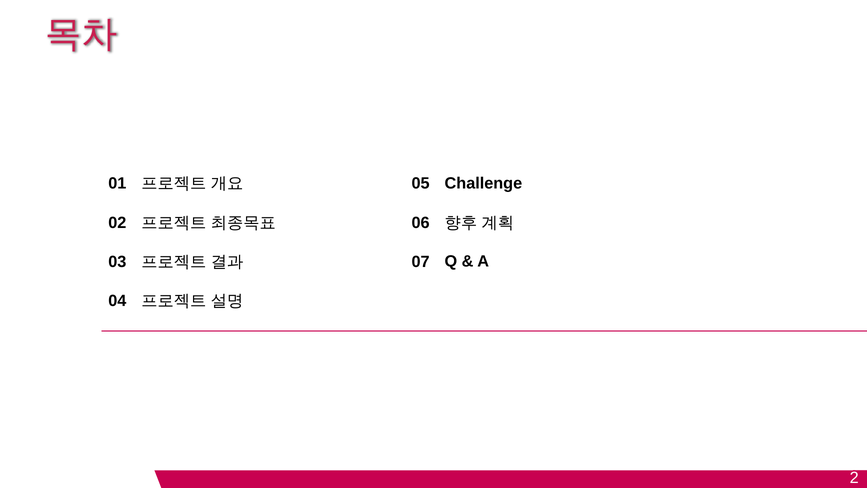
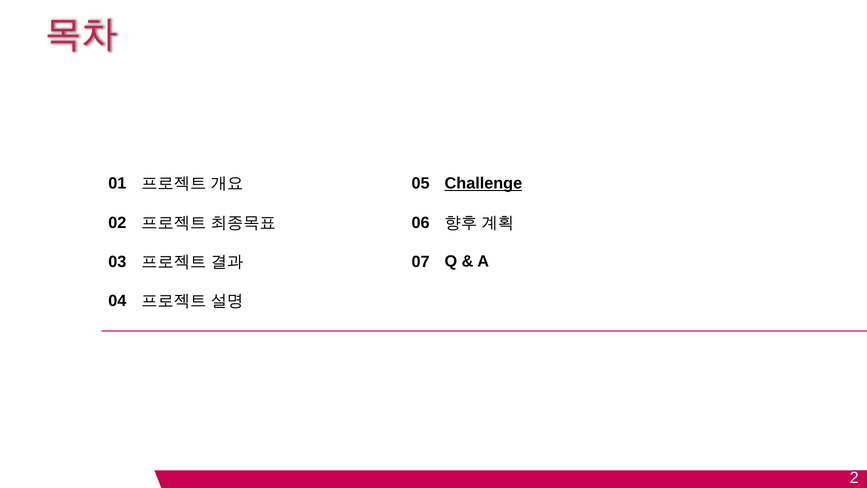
Challenge underline: none -> present
